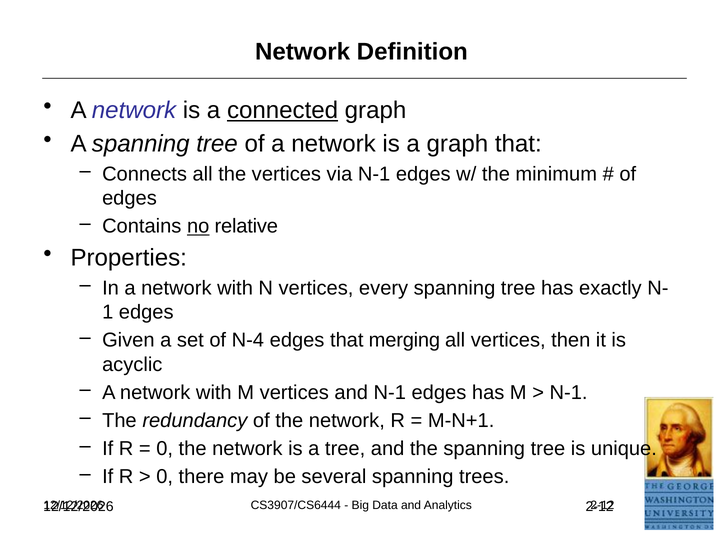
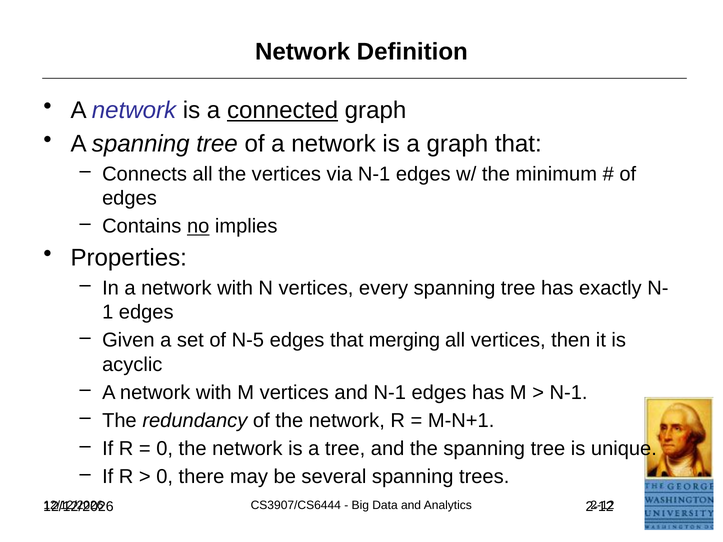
relative: relative -> implies
N-4: N-4 -> N-5
